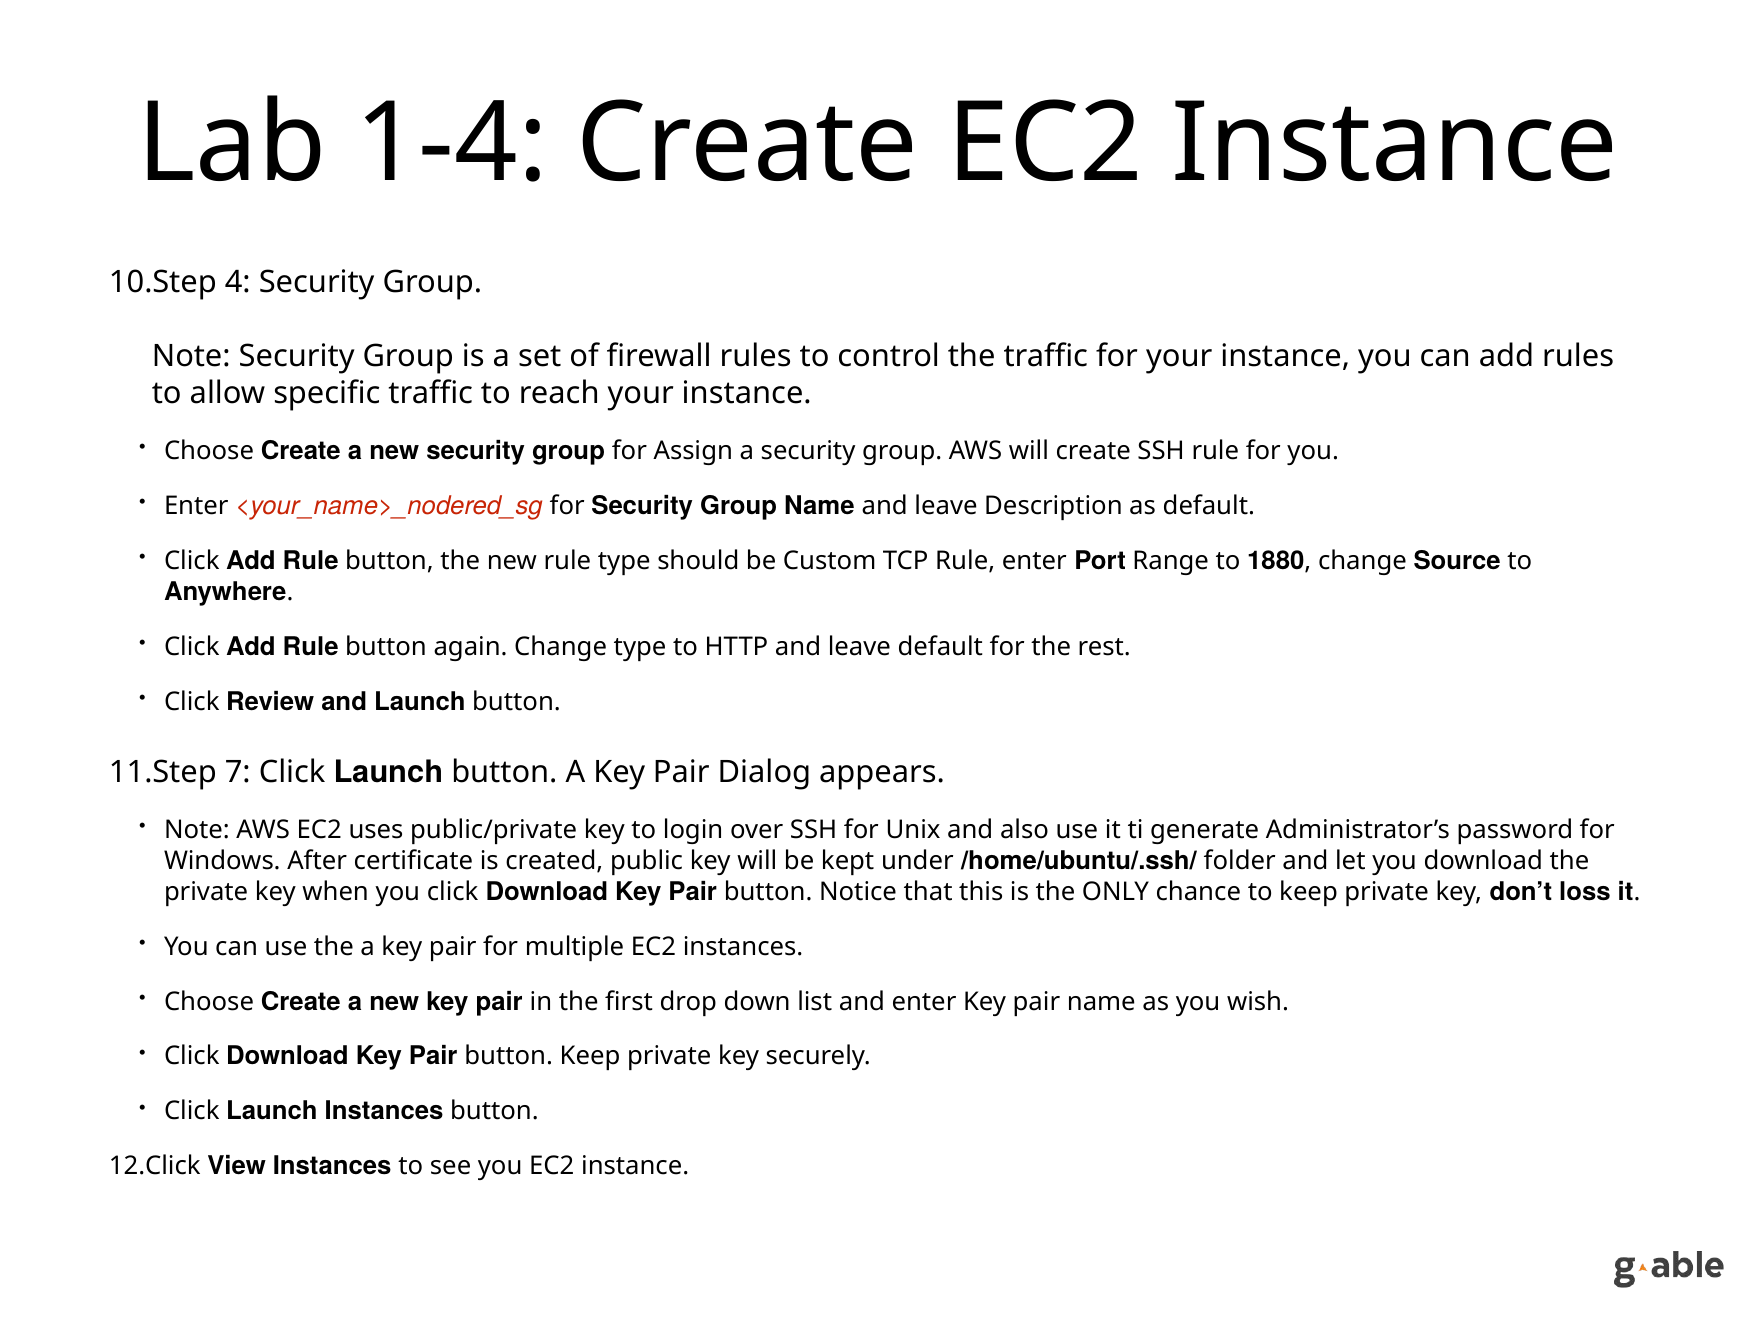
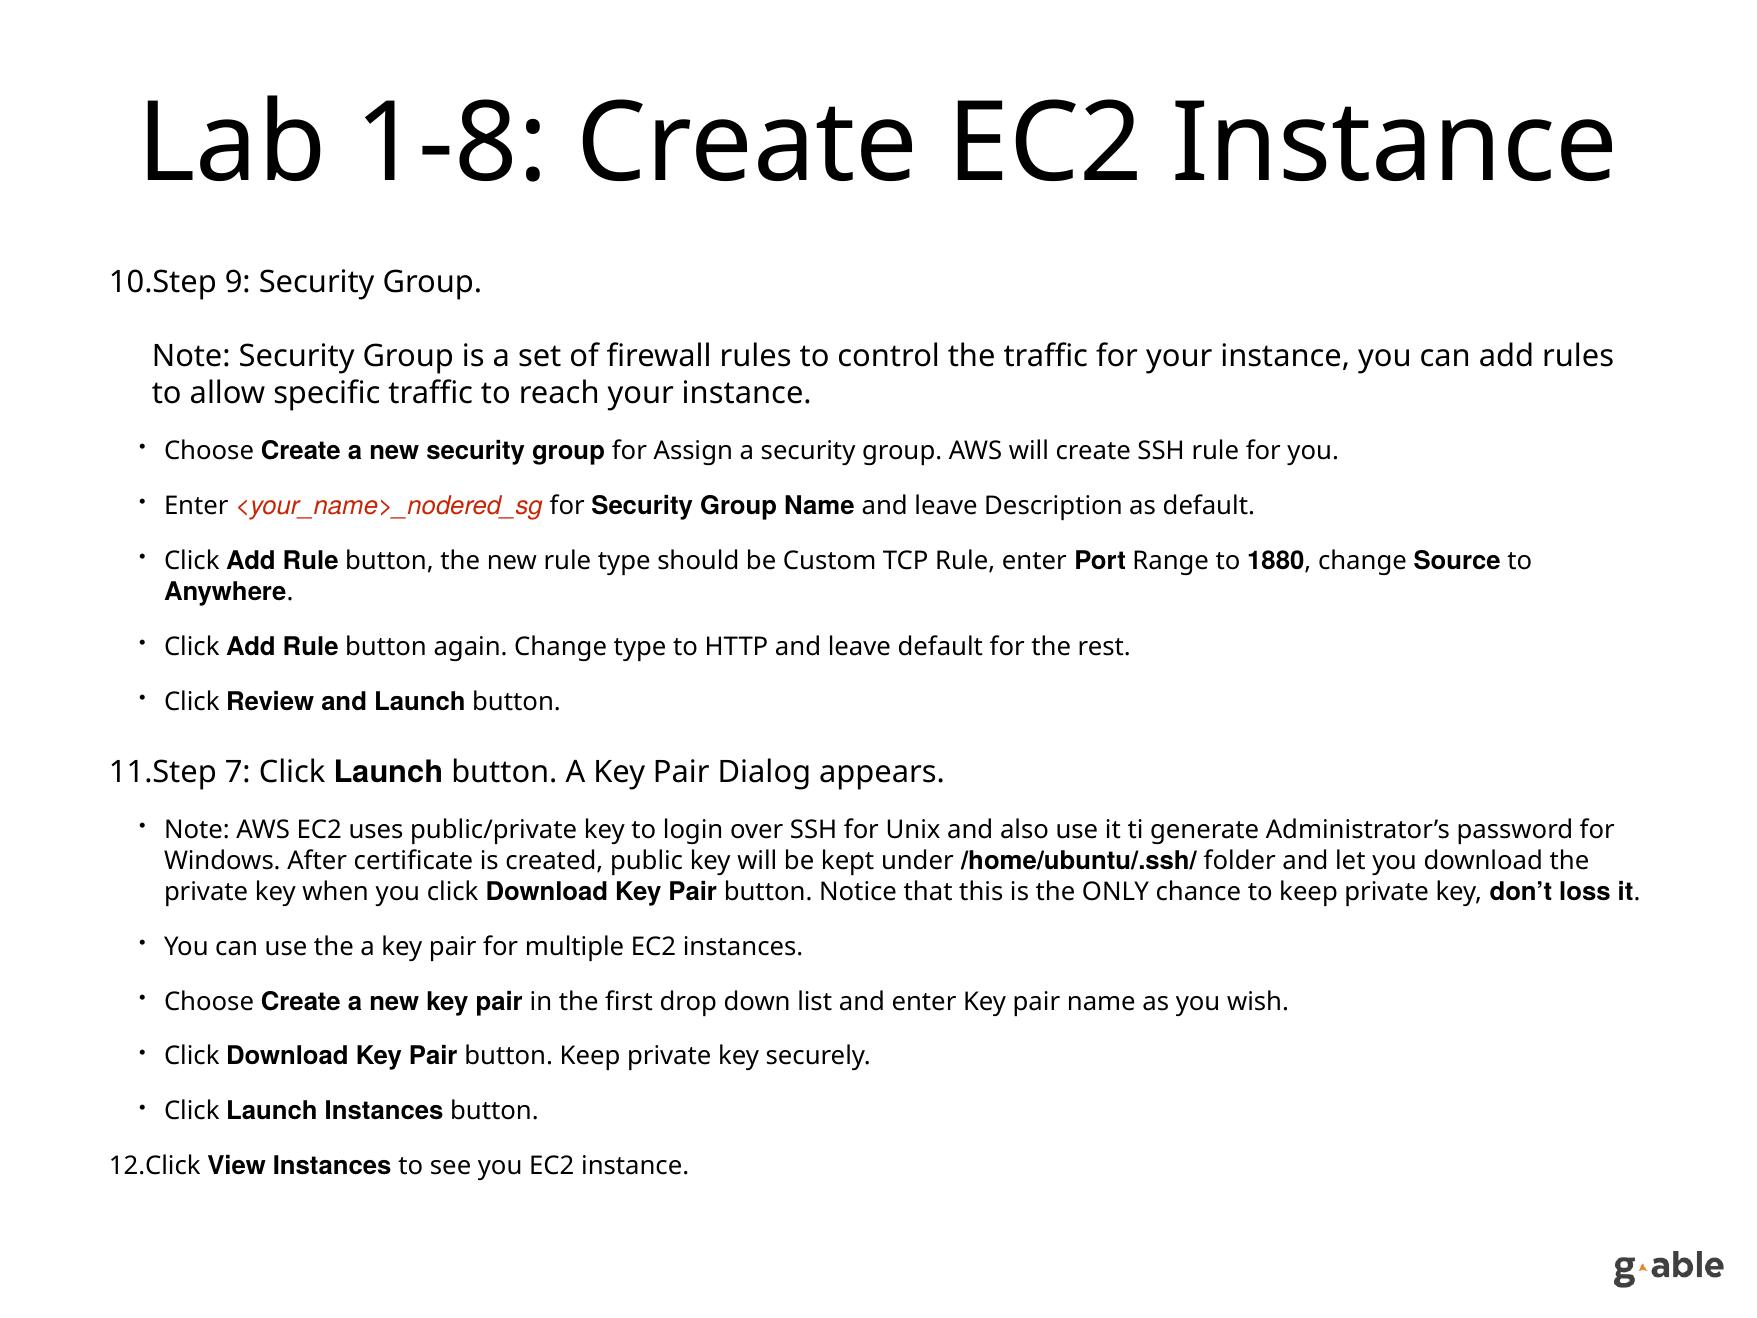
1-4: 1-4 -> 1-8
4: 4 -> 9
